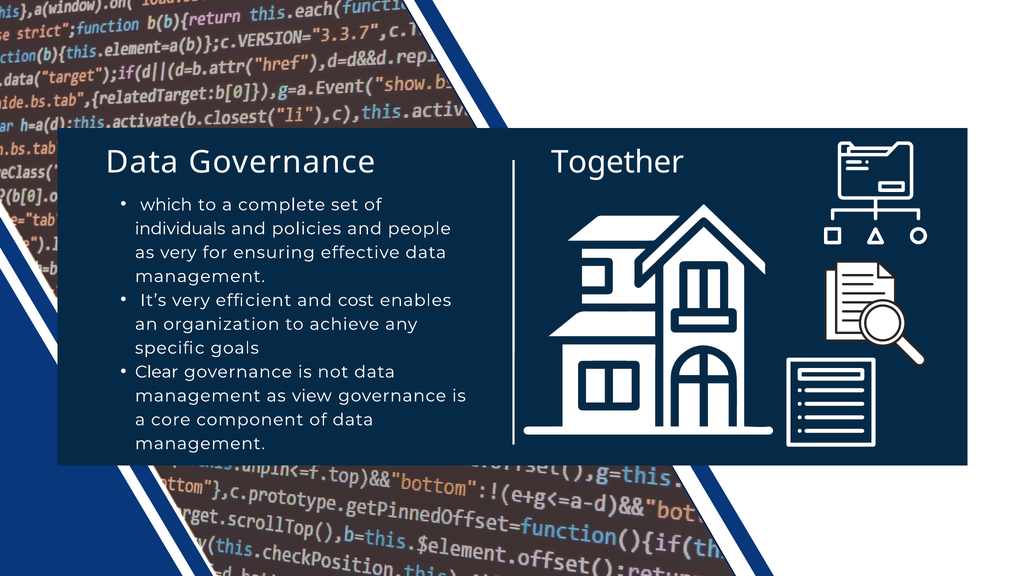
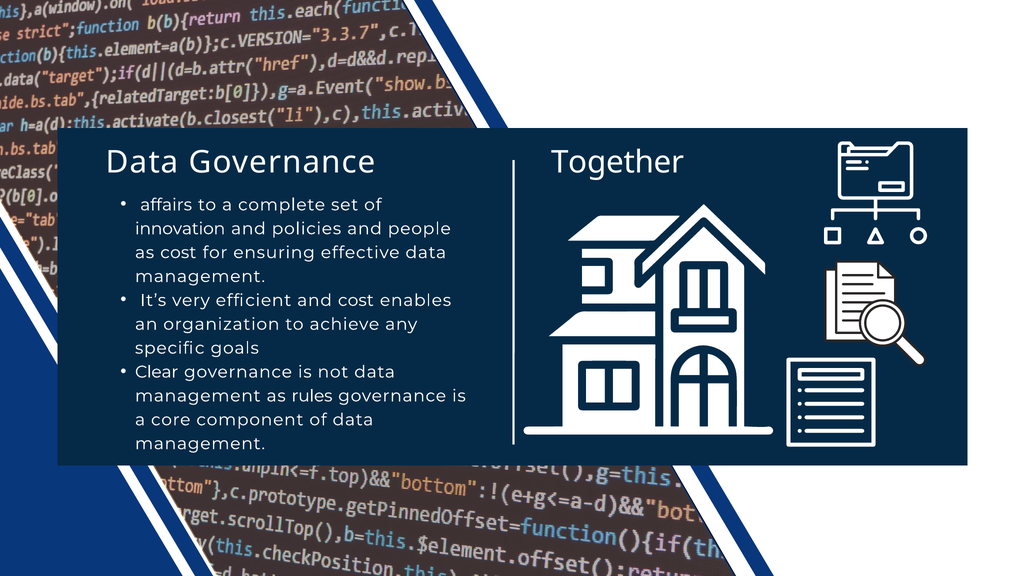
which: which -> affairs
individuals: individuals -> innovation
as very: very -> cost
view: view -> rules
